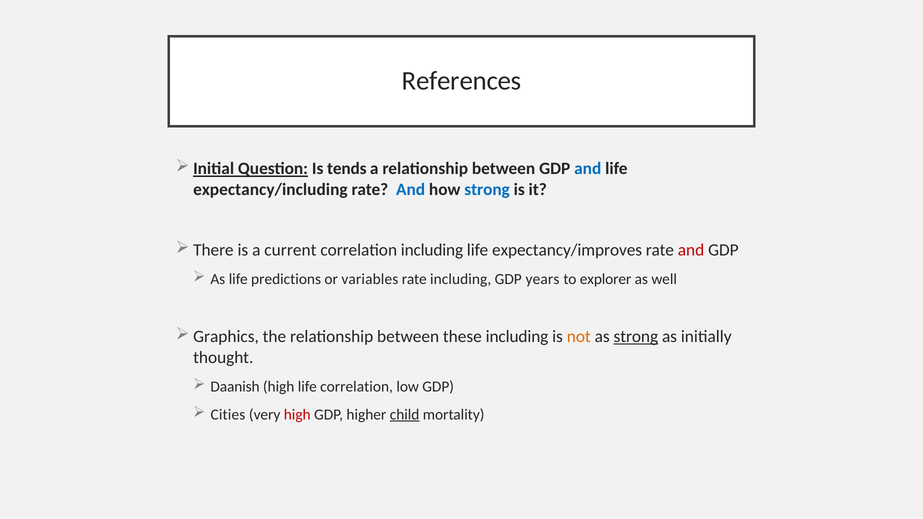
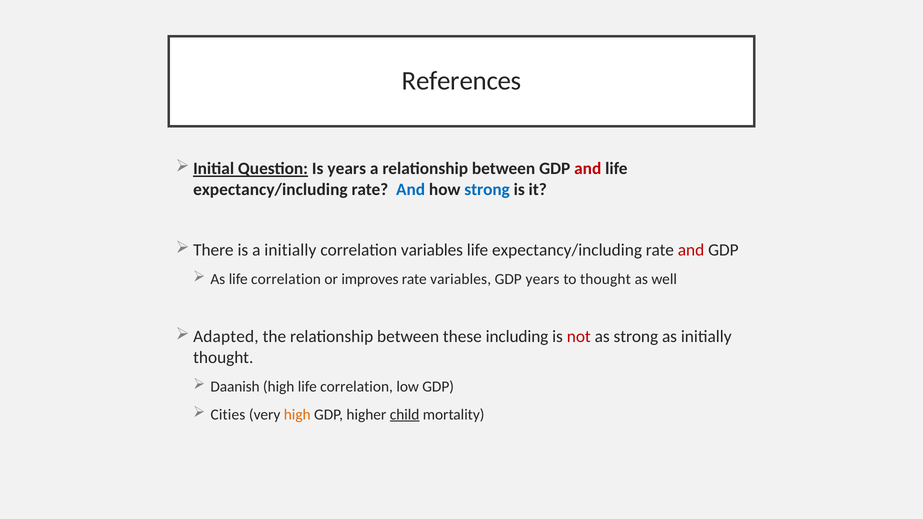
Is tends: tends -> years
and at (588, 169) colour: blue -> red
a current: current -> initially
correlation including: including -> variables
expectancy/improves at (567, 250): expectancy/improves -> expectancy/including
As life predictions: predictions -> correlation
variables: variables -> improves
rate including: including -> variables
to explorer: explorer -> thought
Graphics: Graphics -> Adapted
not colour: orange -> red
strong at (636, 337) underline: present -> none
high at (297, 415) colour: red -> orange
